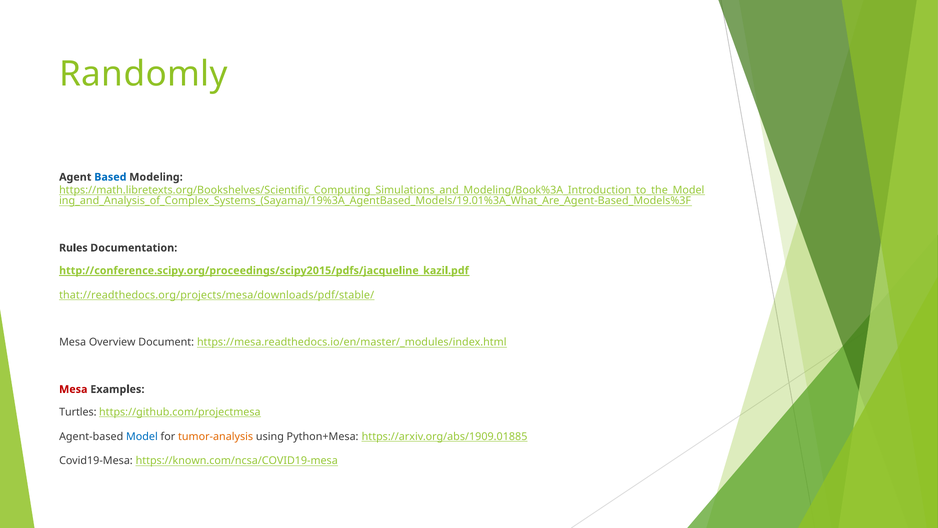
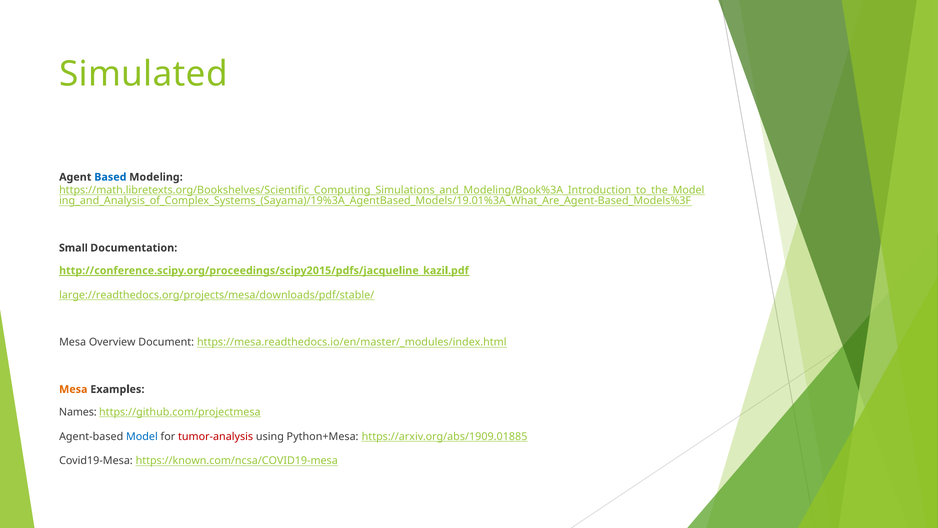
Randomly: Randomly -> Simulated
Rules: Rules -> Small
that://readthedocs.org/projects/mesa/downloads/pdf/stable/: that://readthedocs.org/projects/mesa/downloads/pdf/stable/ -> large://readthedocs.org/projects/mesa/downloads/pdf/stable/
Mesa at (73, 389) colour: red -> orange
Turtles: Turtles -> Names
tumor-analysis colour: orange -> red
